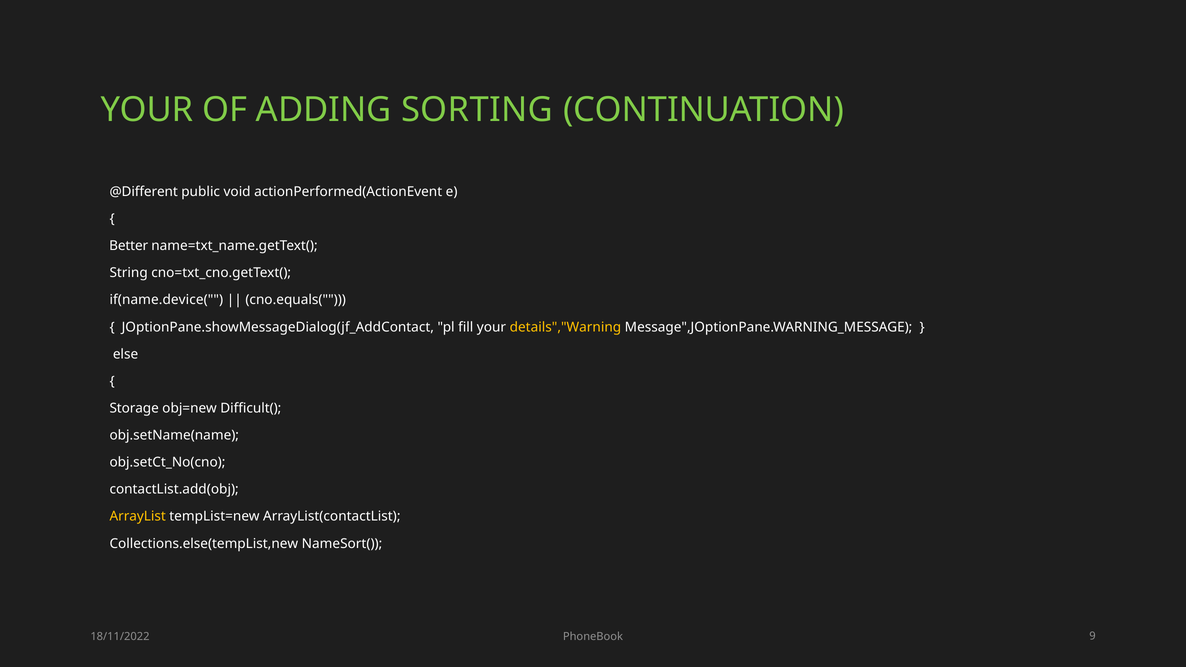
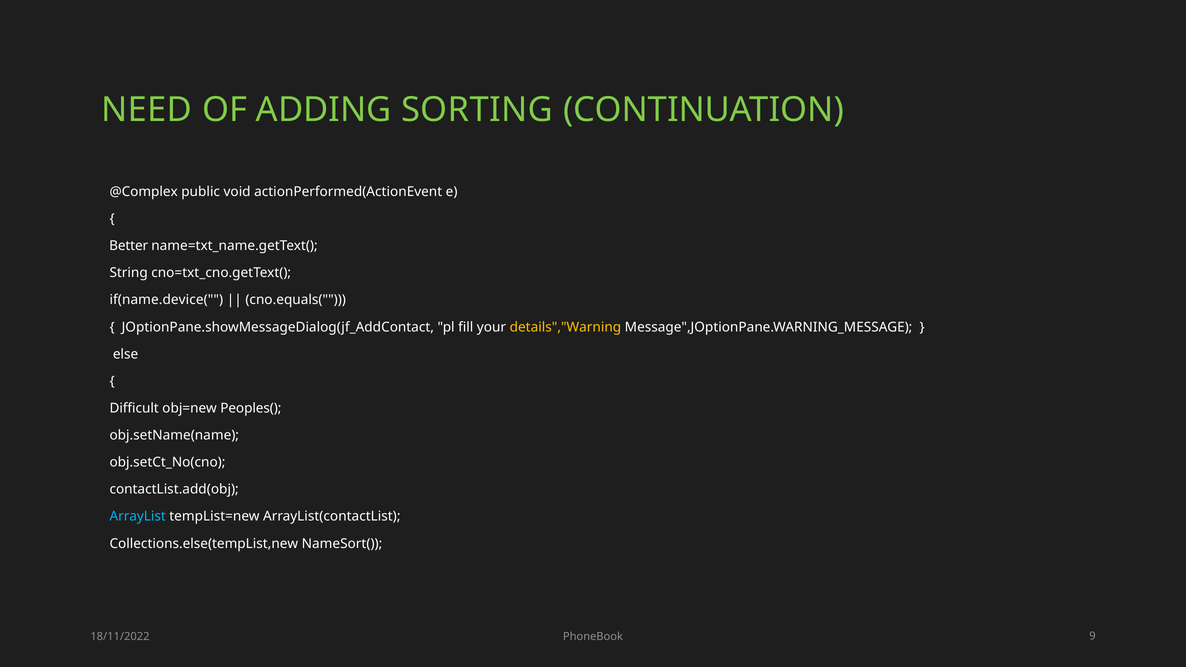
YOUR at (147, 110): YOUR -> NEED
@Different: @Different -> @Complex
Storage: Storage -> Difficult
Difficult(: Difficult( -> Peoples(
ArrayList colour: yellow -> light blue
